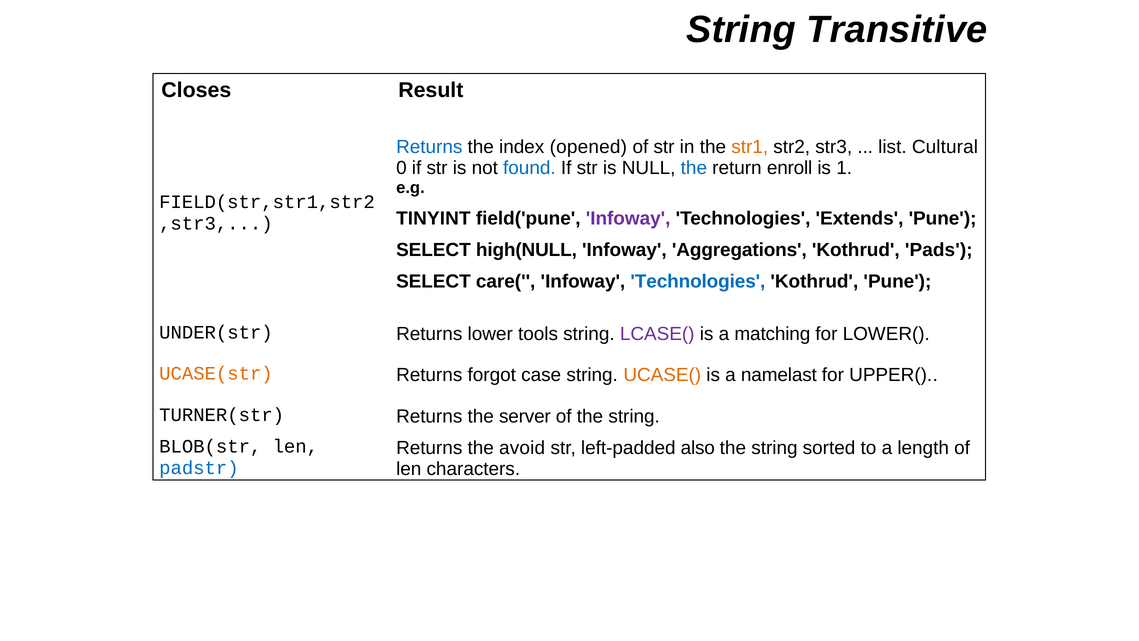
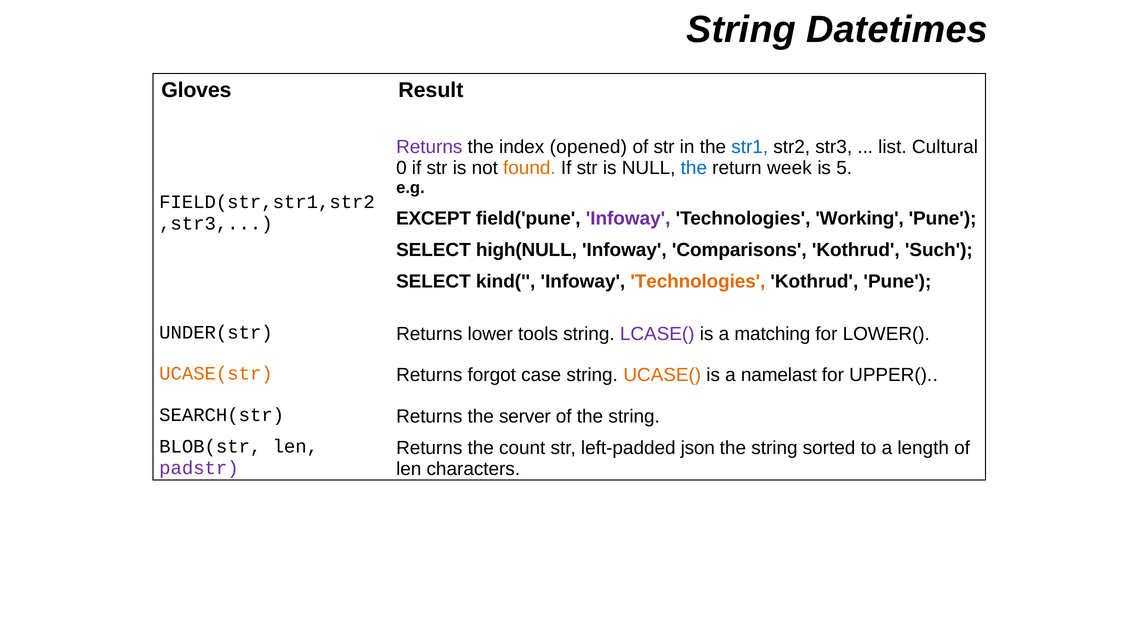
Transitive: Transitive -> Datetimes
Closes: Closes -> Gloves
Returns at (429, 147) colour: blue -> purple
str1 colour: orange -> blue
found colour: blue -> orange
enroll: enroll -> week
1: 1 -> 5
TINYINT: TINYINT -> EXCEPT
Extends: Extends -> Working
Aggregations: Aggregations -> Comparisons
Pads: Pads -> Such
care(: care( -> kind(
Technologies at (698, 281) colour: blue -> orange
TURNER(str: TURNER(str -> SEARCH(str
avoid: avoid -> count
also: also -> json
padstr colour: blue -> purple
